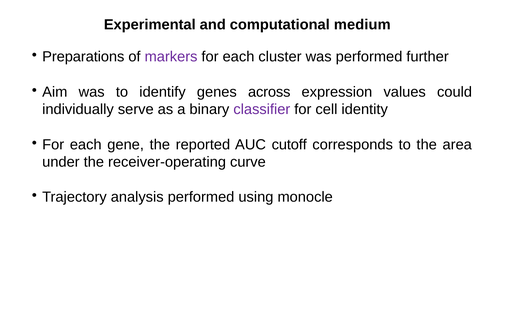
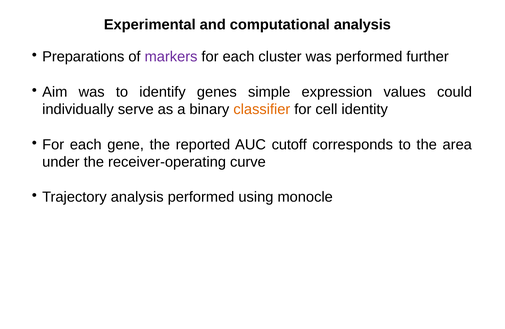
computational medium: medium -> analysis
across: across -> simple
classifier colour: purple -> orange
